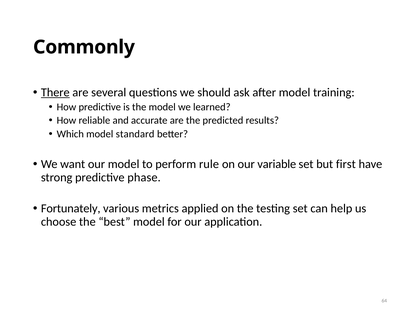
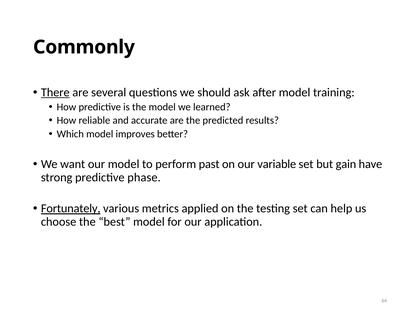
standard: standard -> improves
rule: rule -> past
first: first -> gain
Fortunately underline: none -> present
